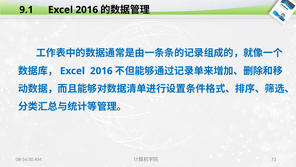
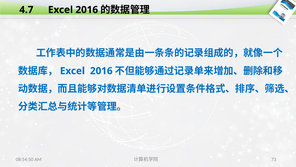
9.1: 9.1 -> 4.7
